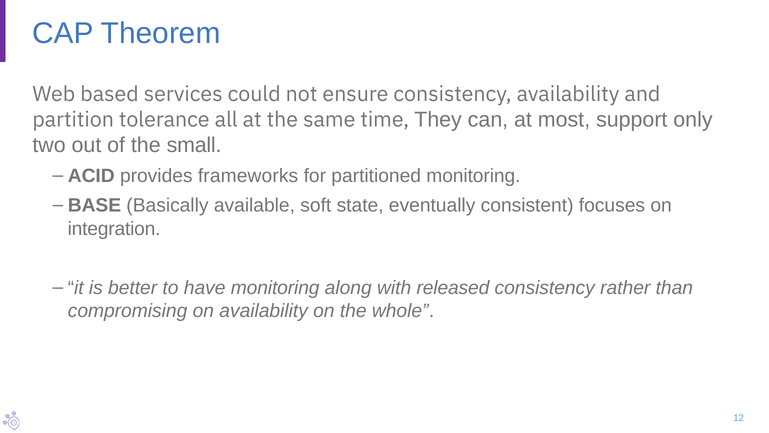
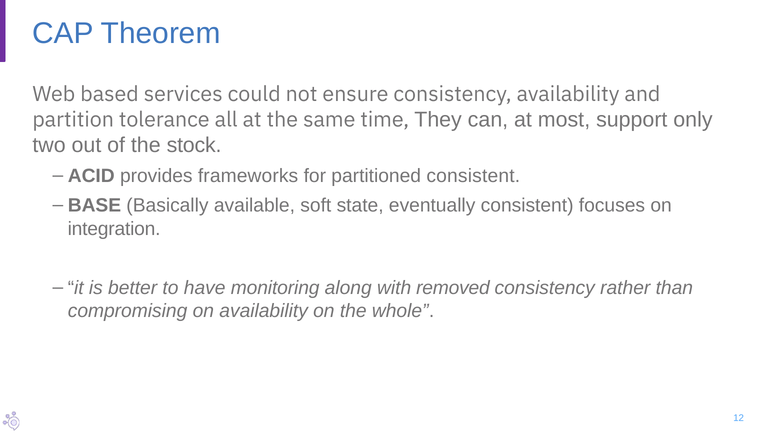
small: small -> stock
partitioned monitoring: monitoring -> consistent
released: released -> removed
